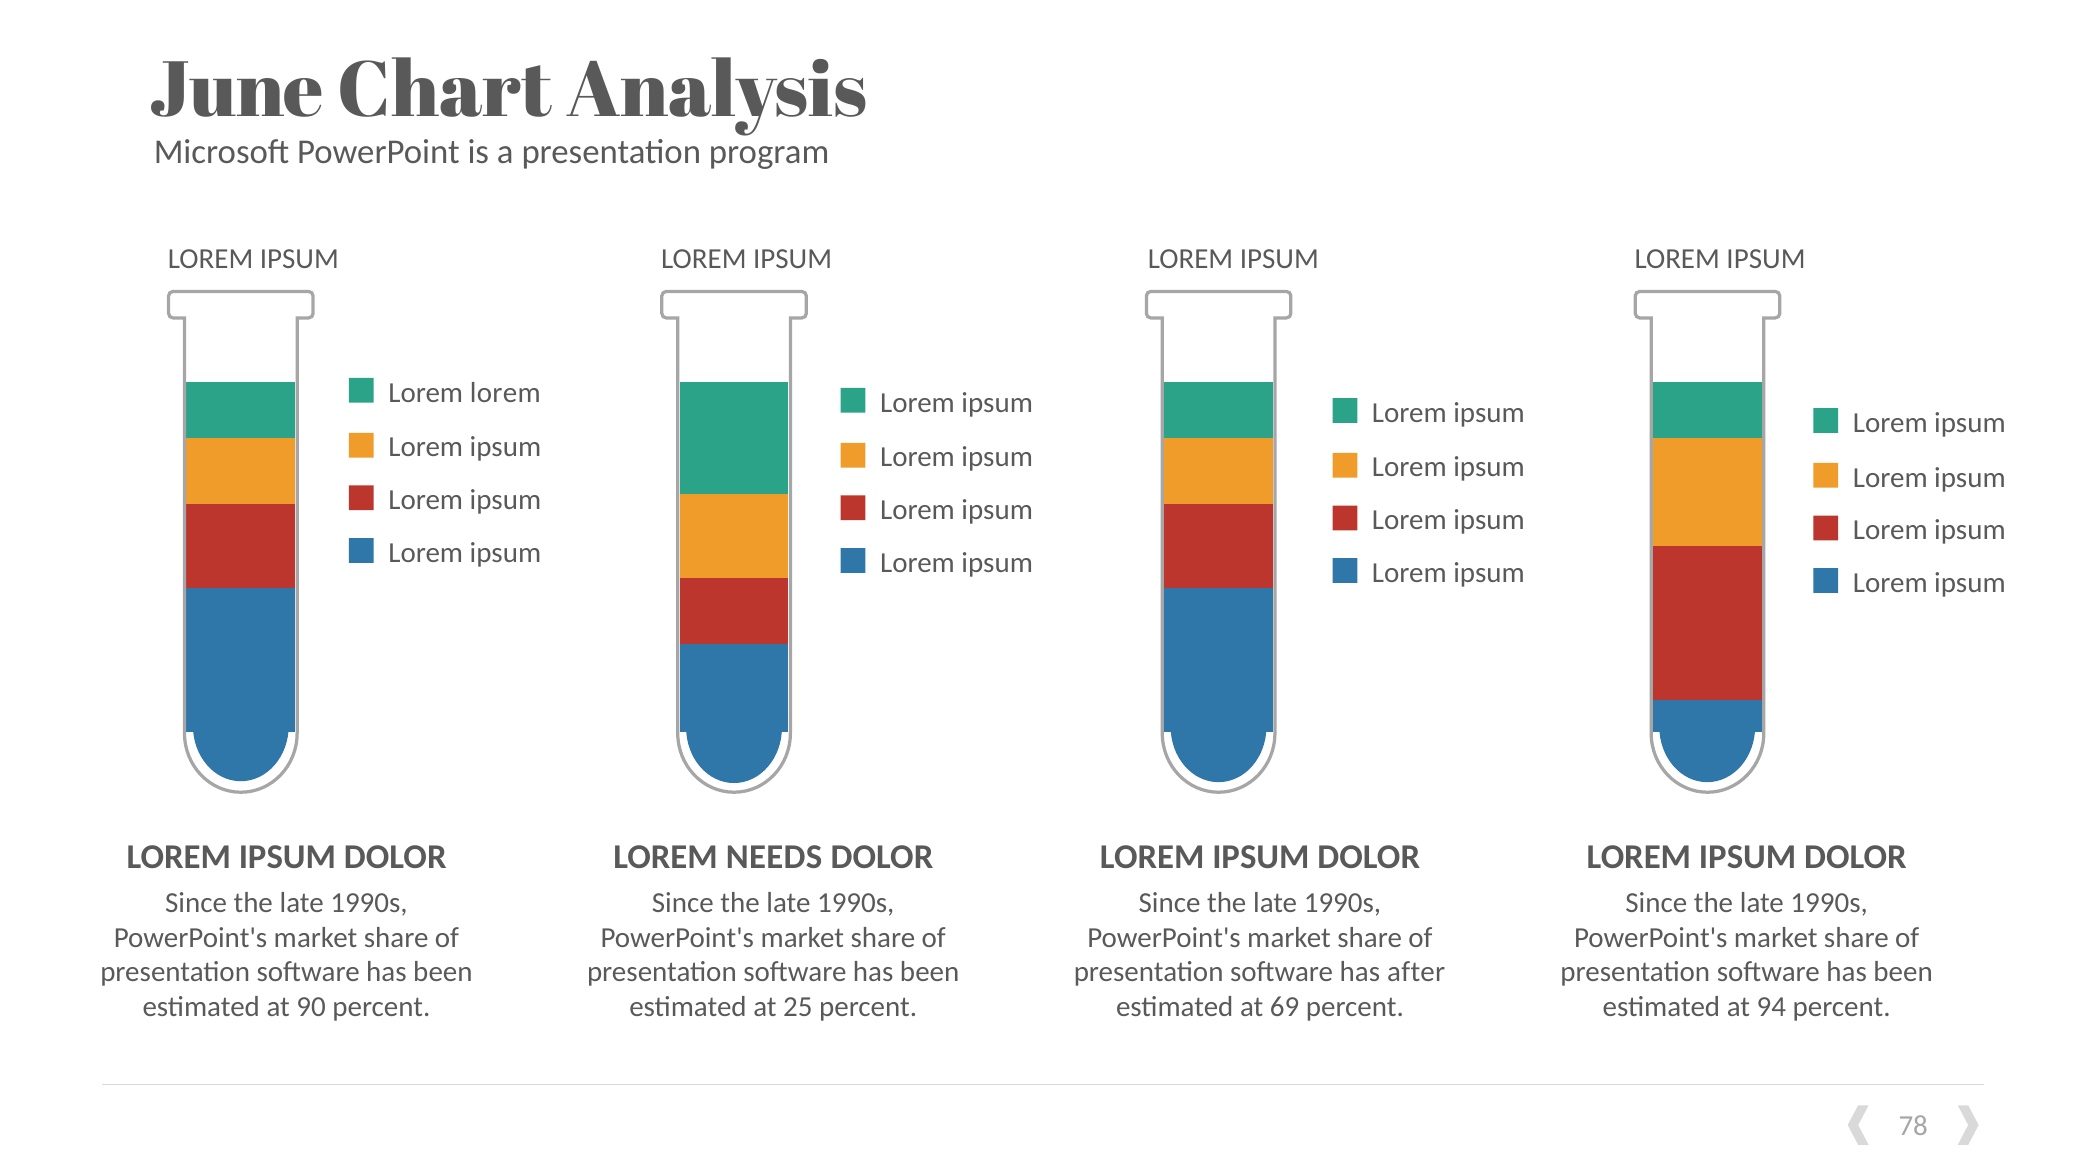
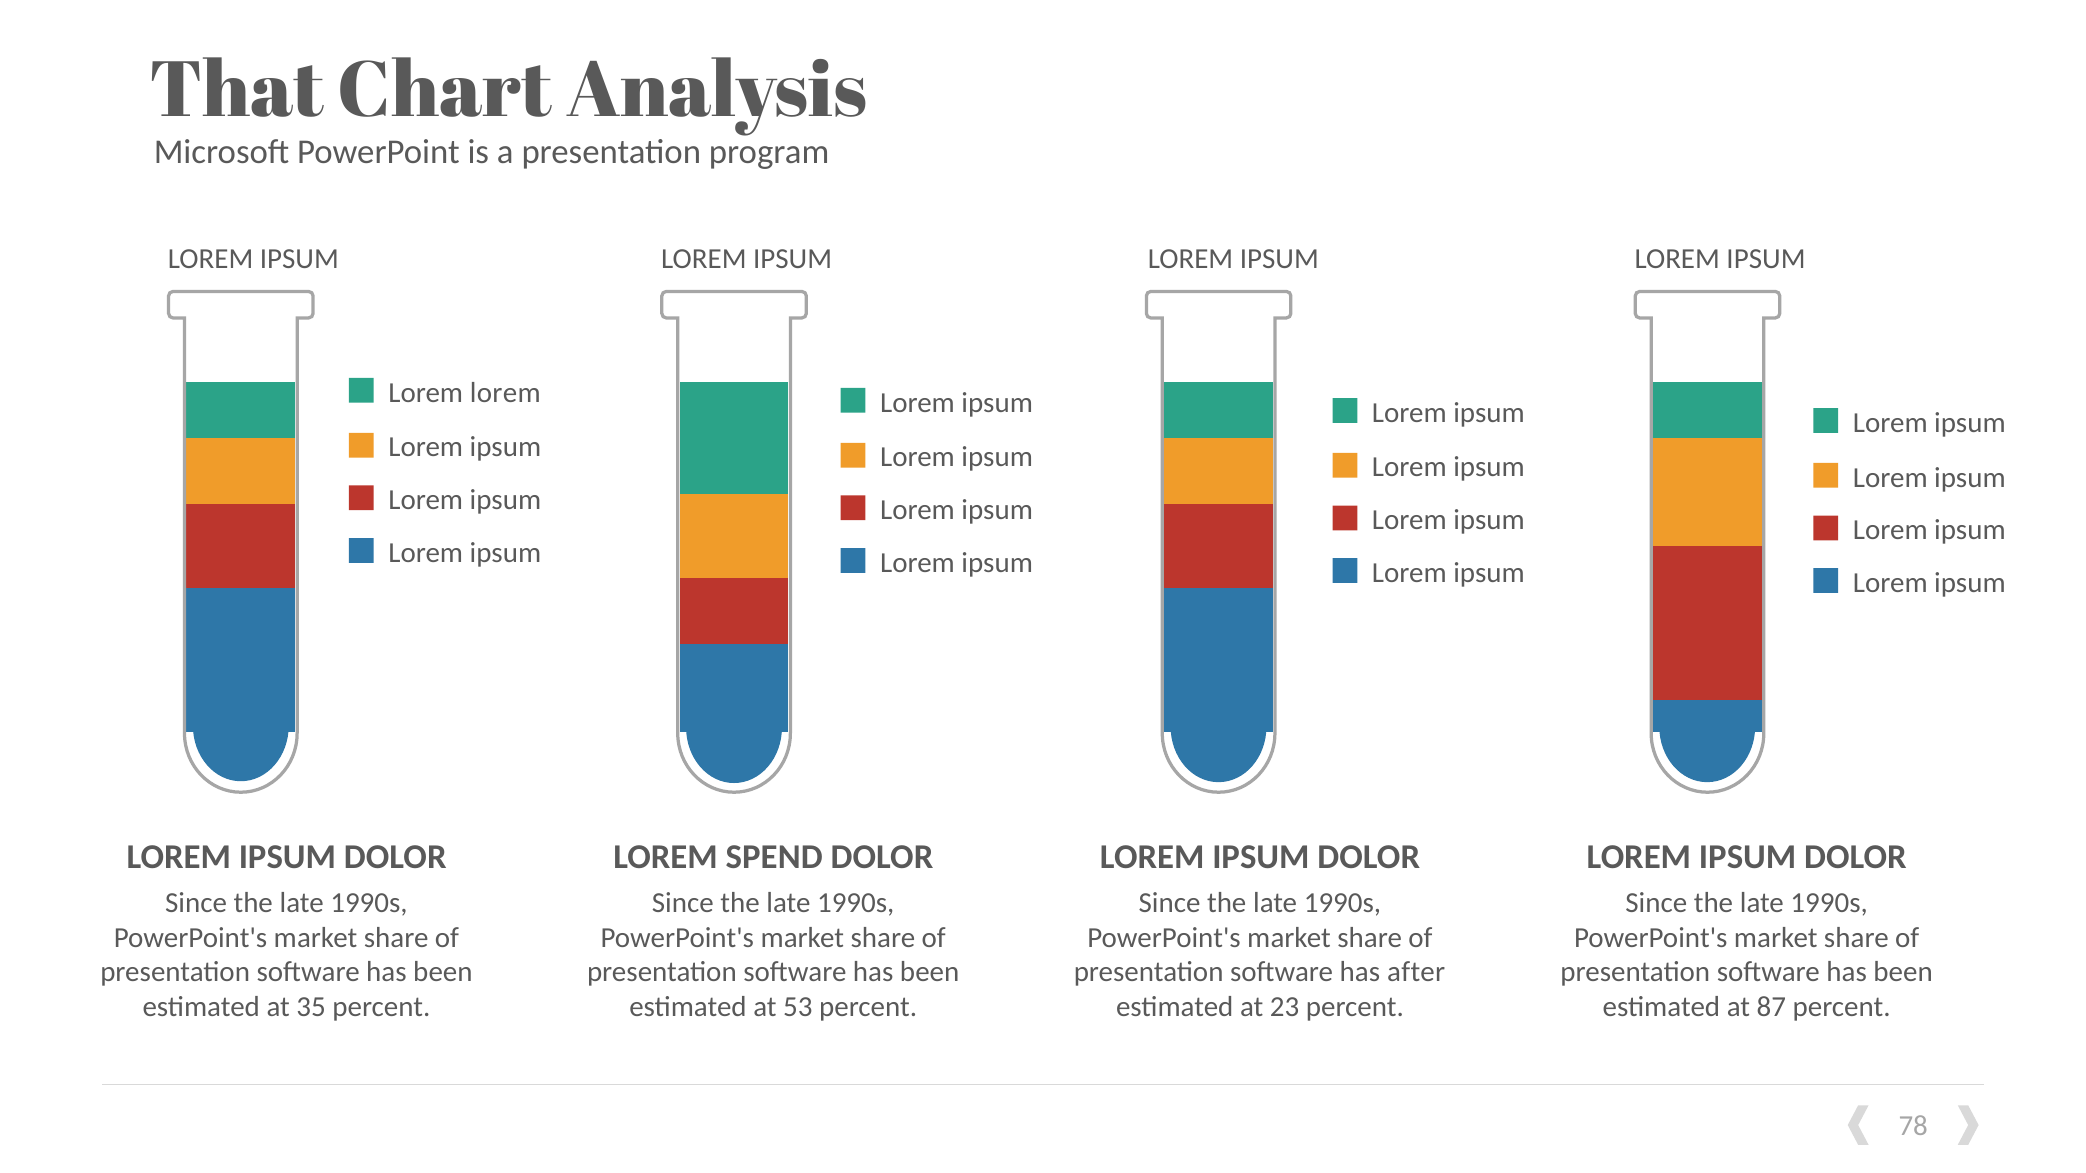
June: June -> That
NEEDS: NEEDS -> SPEND
90: 90 -> 35
25: 25 -> 53
69: 69 -> 23
94: 94 -> 87
